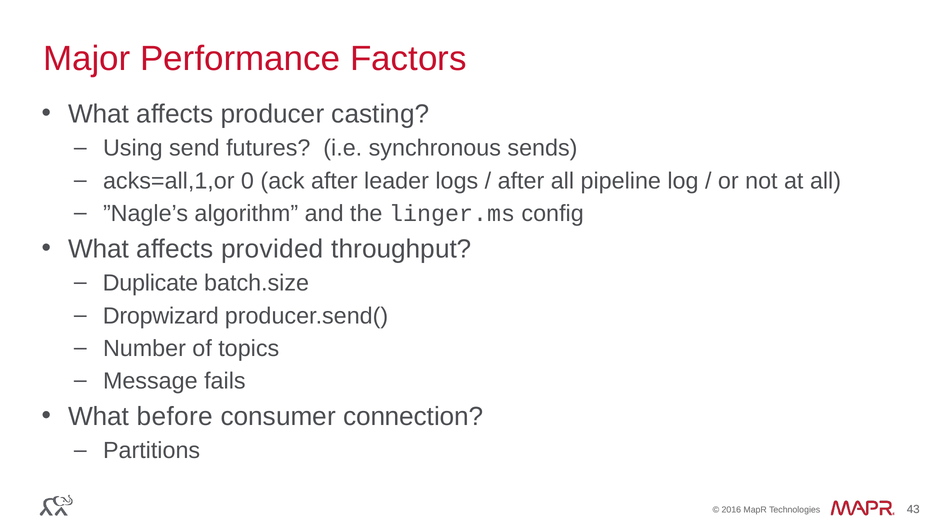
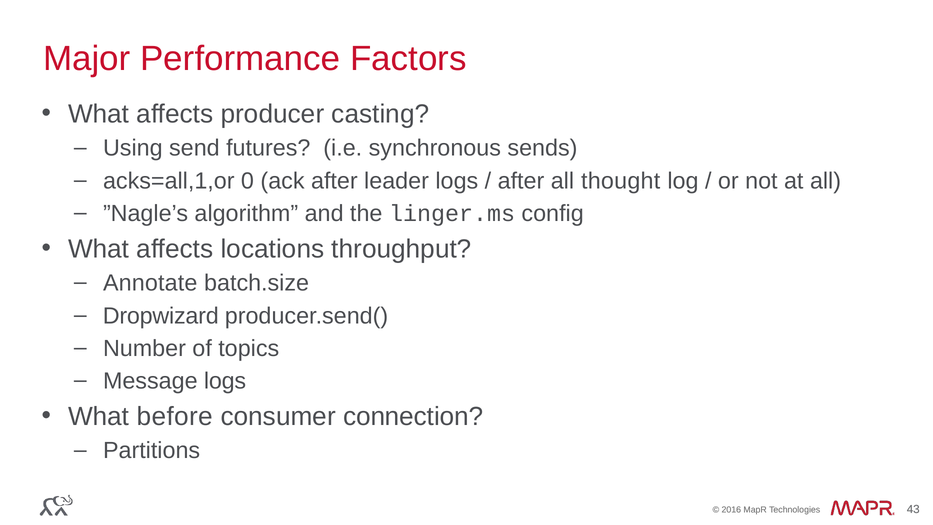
pipeline: pipeline -> thought
provided: provided -> locations
Duplicate: Duplicate -> Annotate
Message fails: fails -> logs
